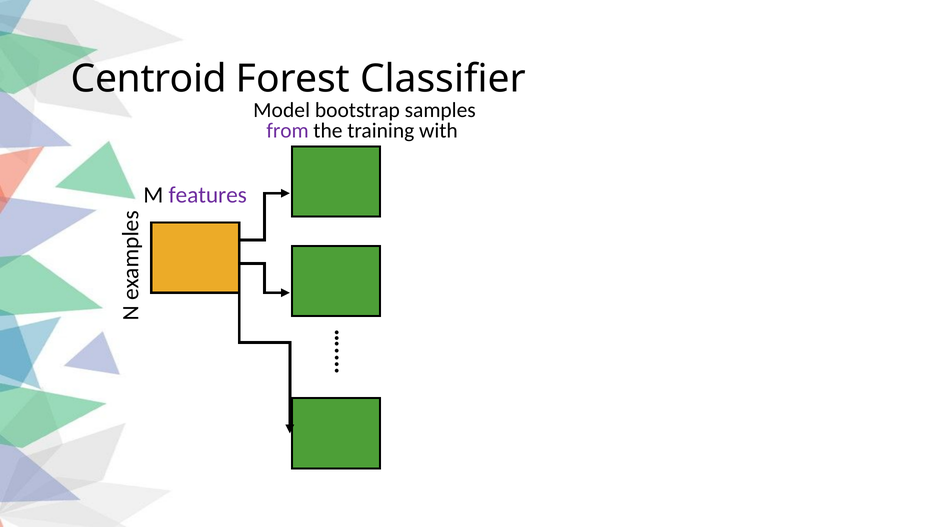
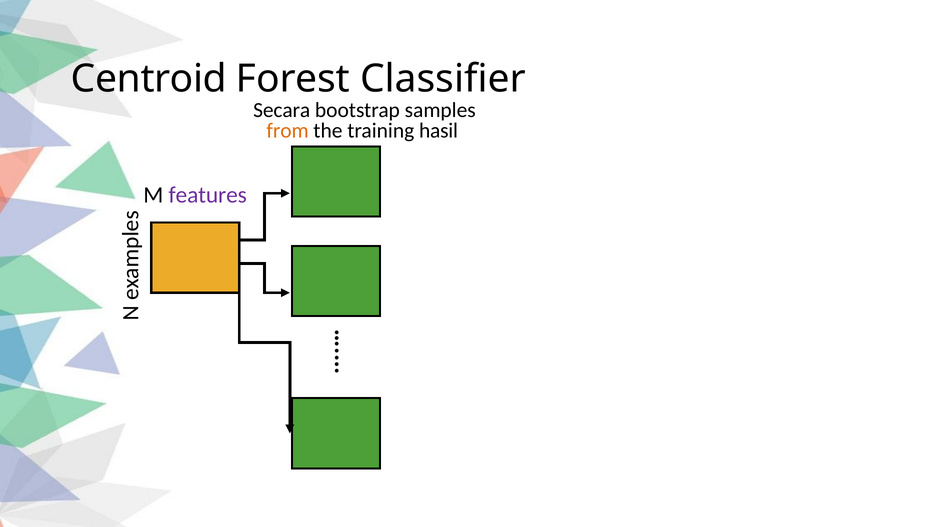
Model: Model -> Secara
from colour: purple -> orange
with: with -> hasil
